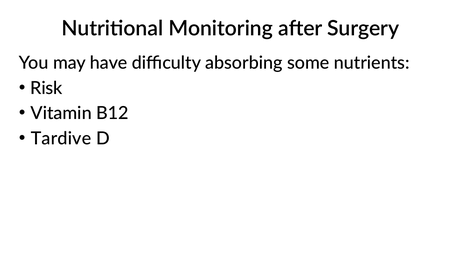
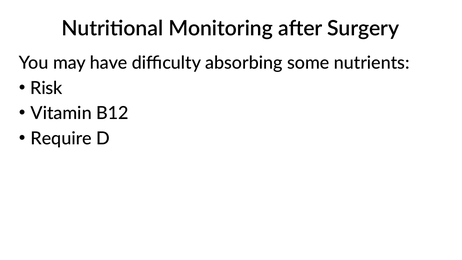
Tardive: Tardive -> Require
